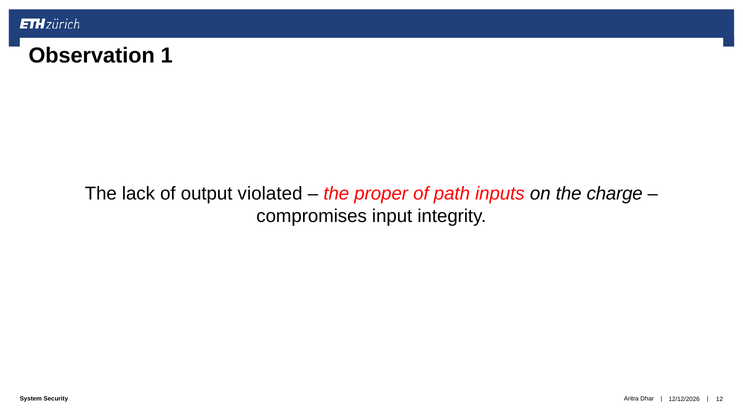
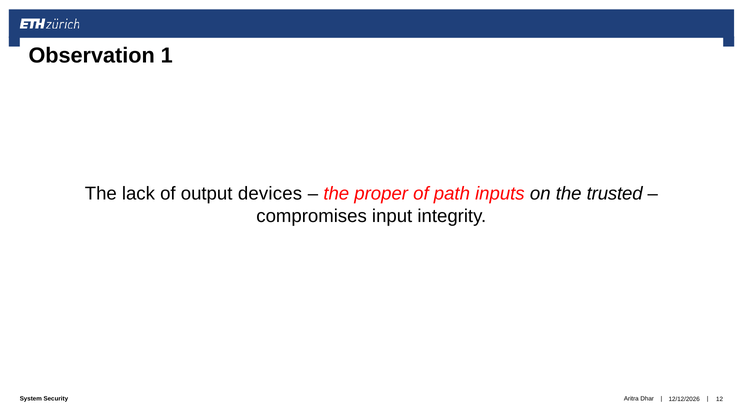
violated: violated -> devices
charge: charge -> trusted
